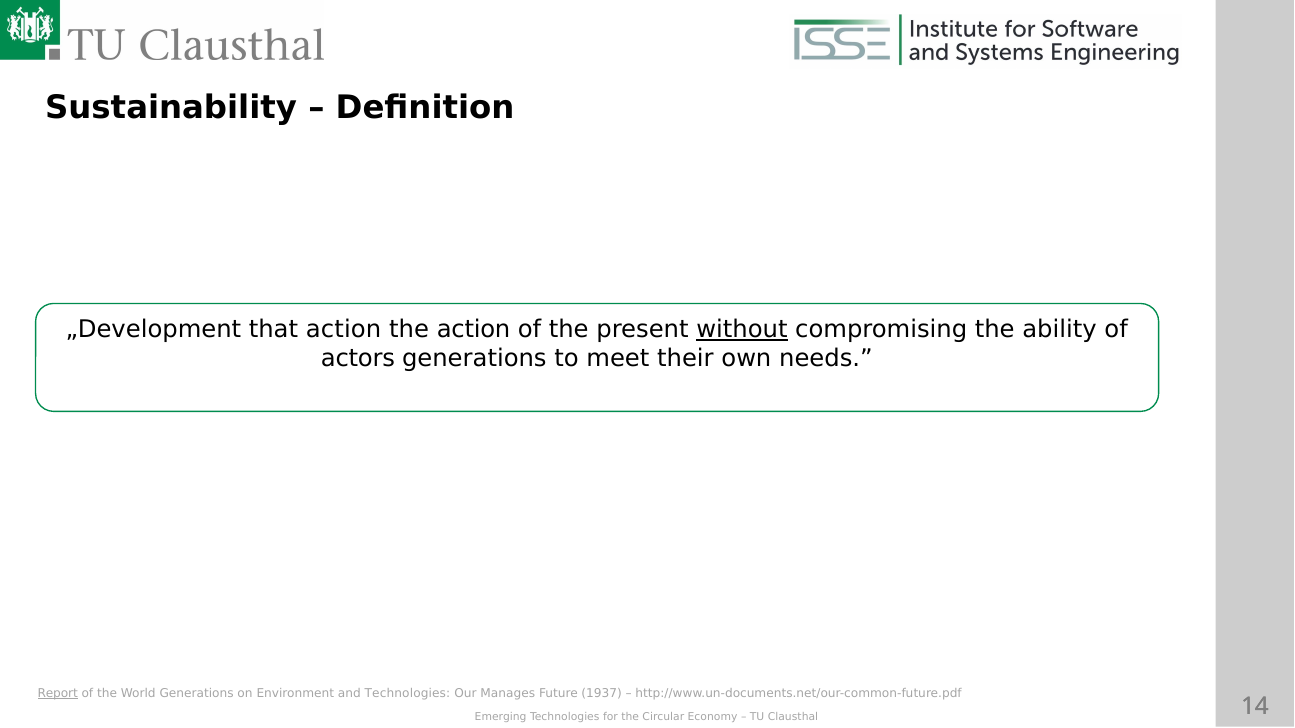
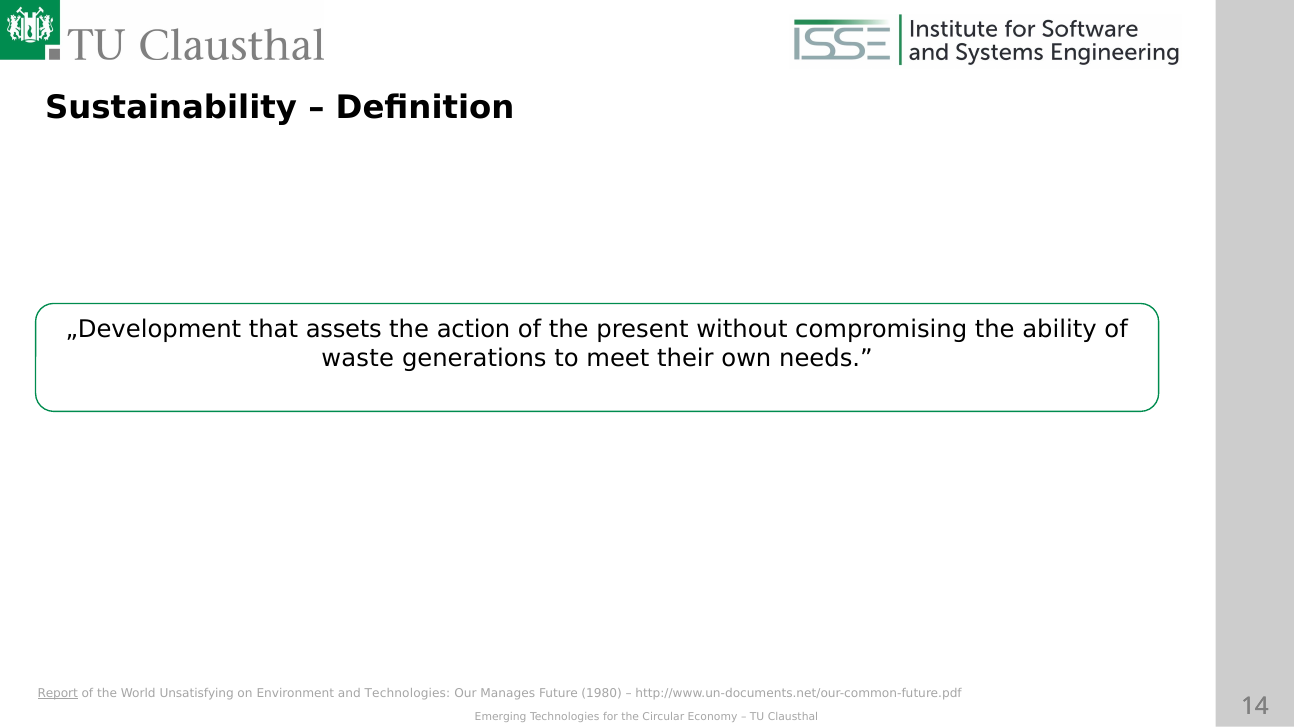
that action: action -> assets
without underline: present -> none
actors: actors -> waste
World Generations: Generations -> Unsatisfying
1937: 1937 -> 1980
